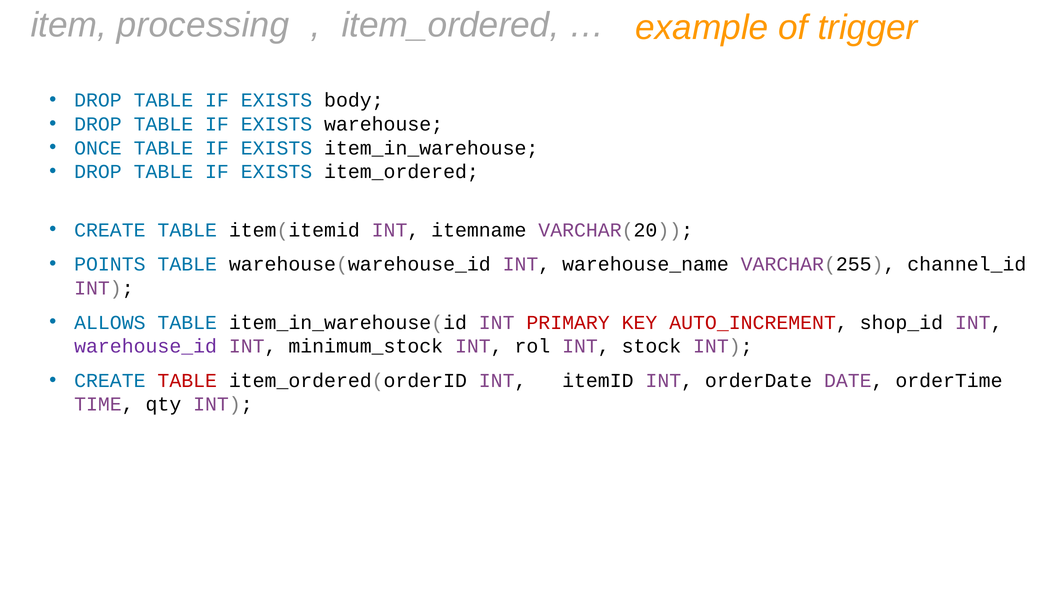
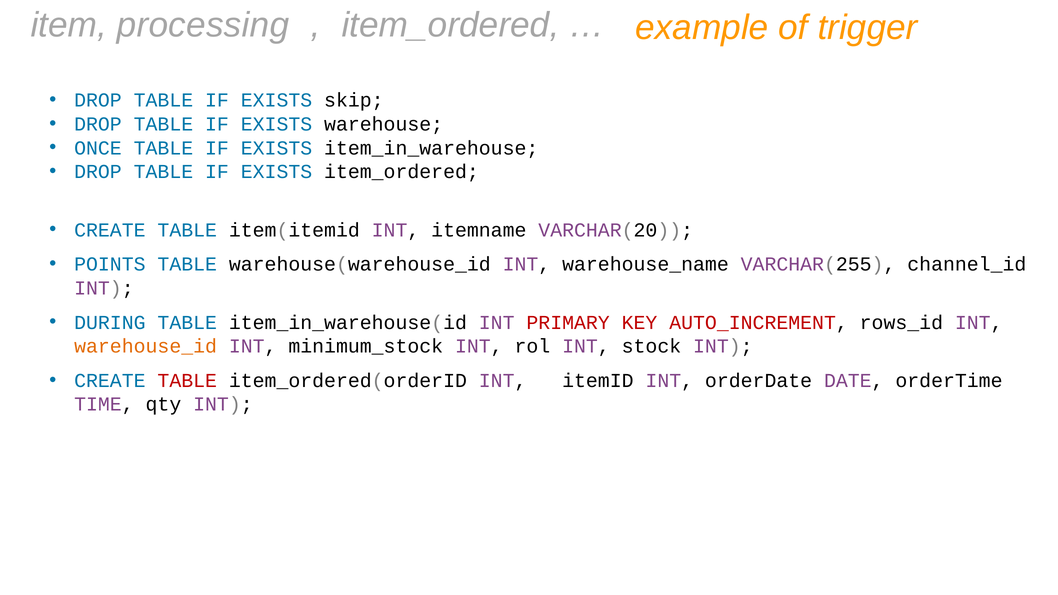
body: body -> skip
ALLOWS: ALLOWS -> DURING
shop_id: shop_id -> rows_id
warehouse_id colour: purple -> orange
